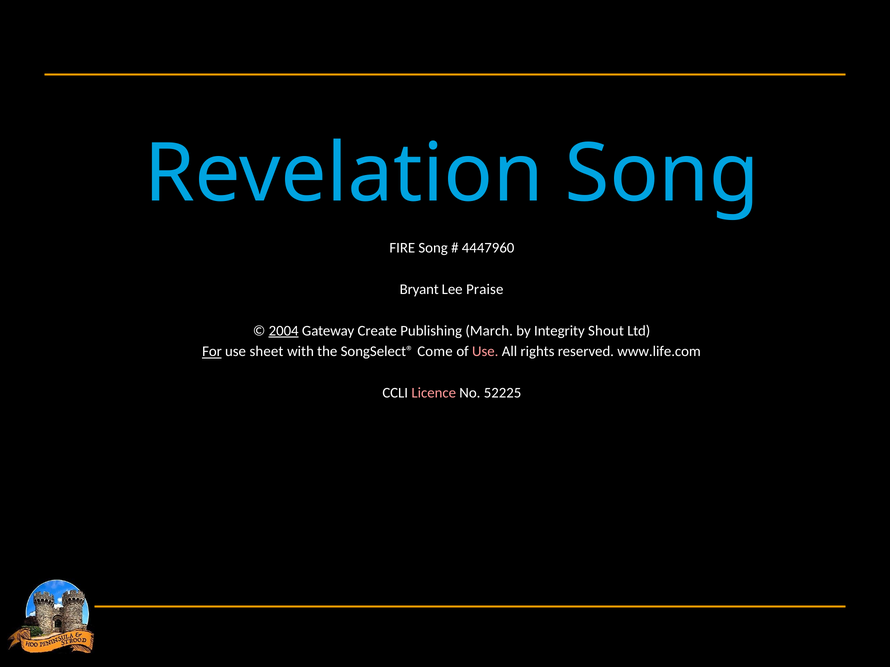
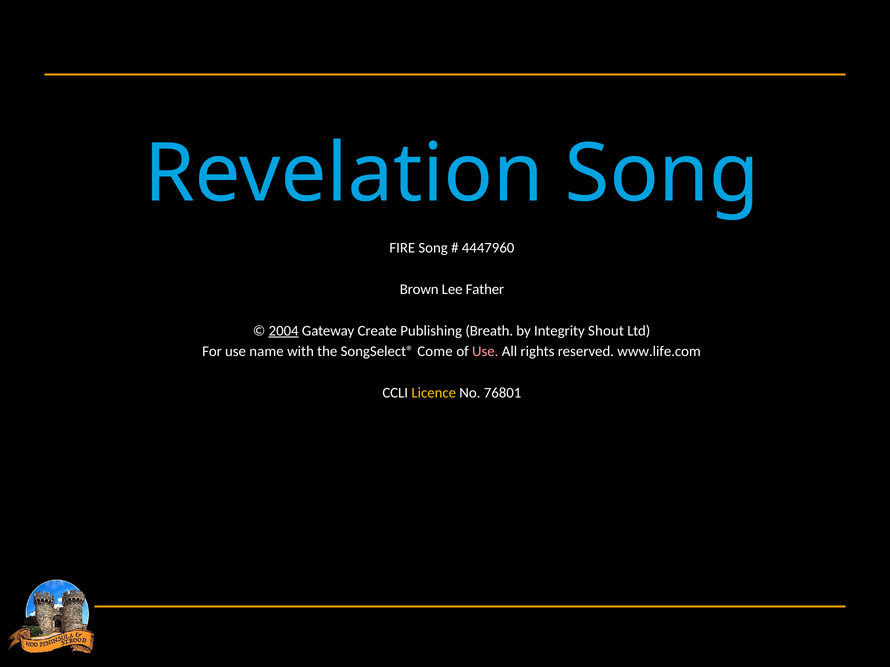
Bryant: Bryant -> Brown
Praise: Praise -> Father
March: March -> Breath
For underline: present -> none
sheet: sheet -> name
Licence colour: pink -> yellow
52225: 52225 -> 76801
